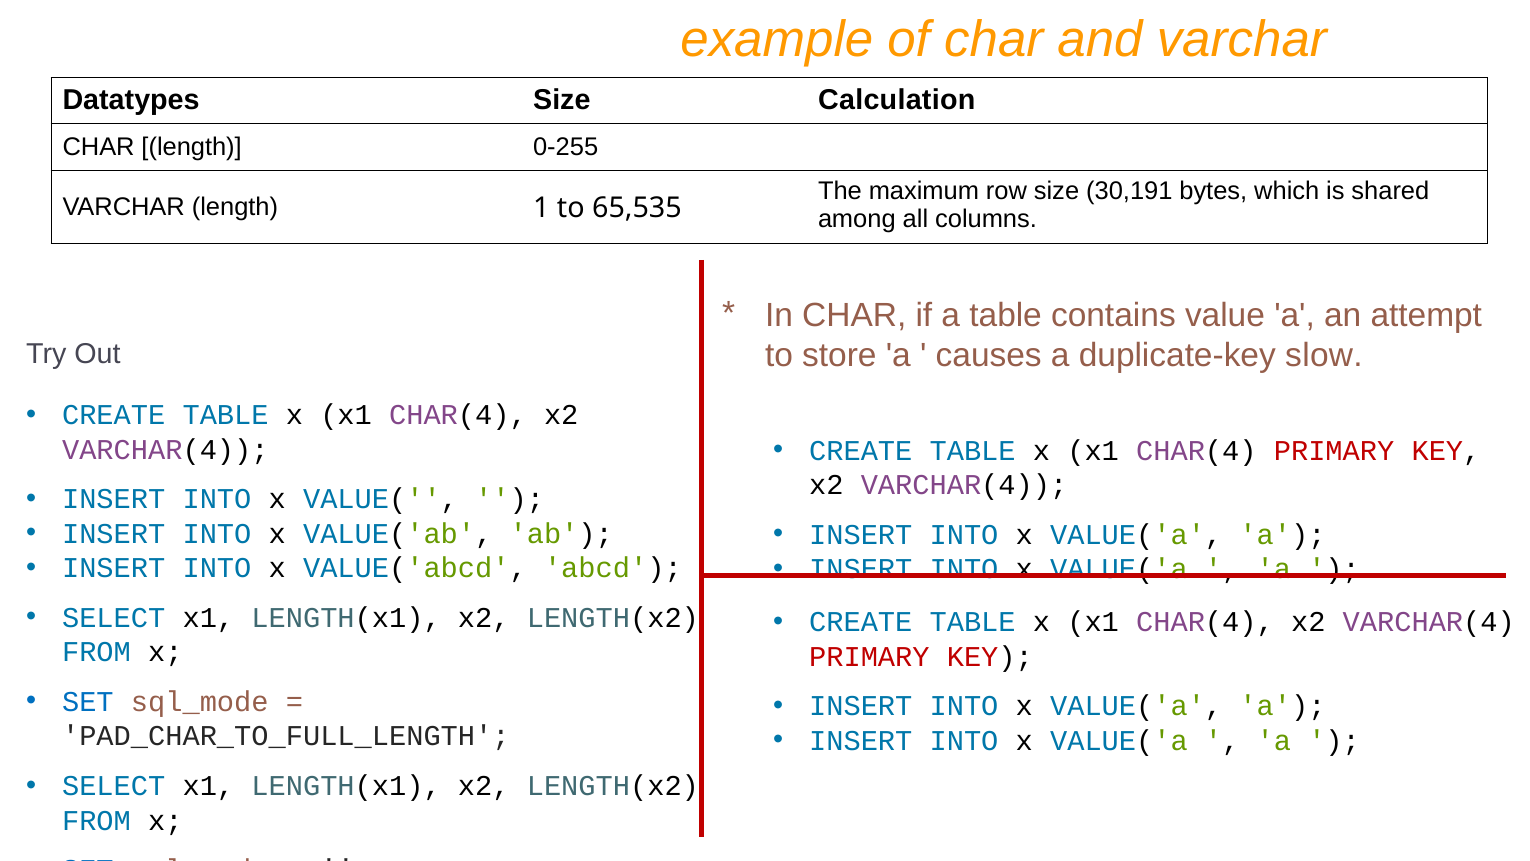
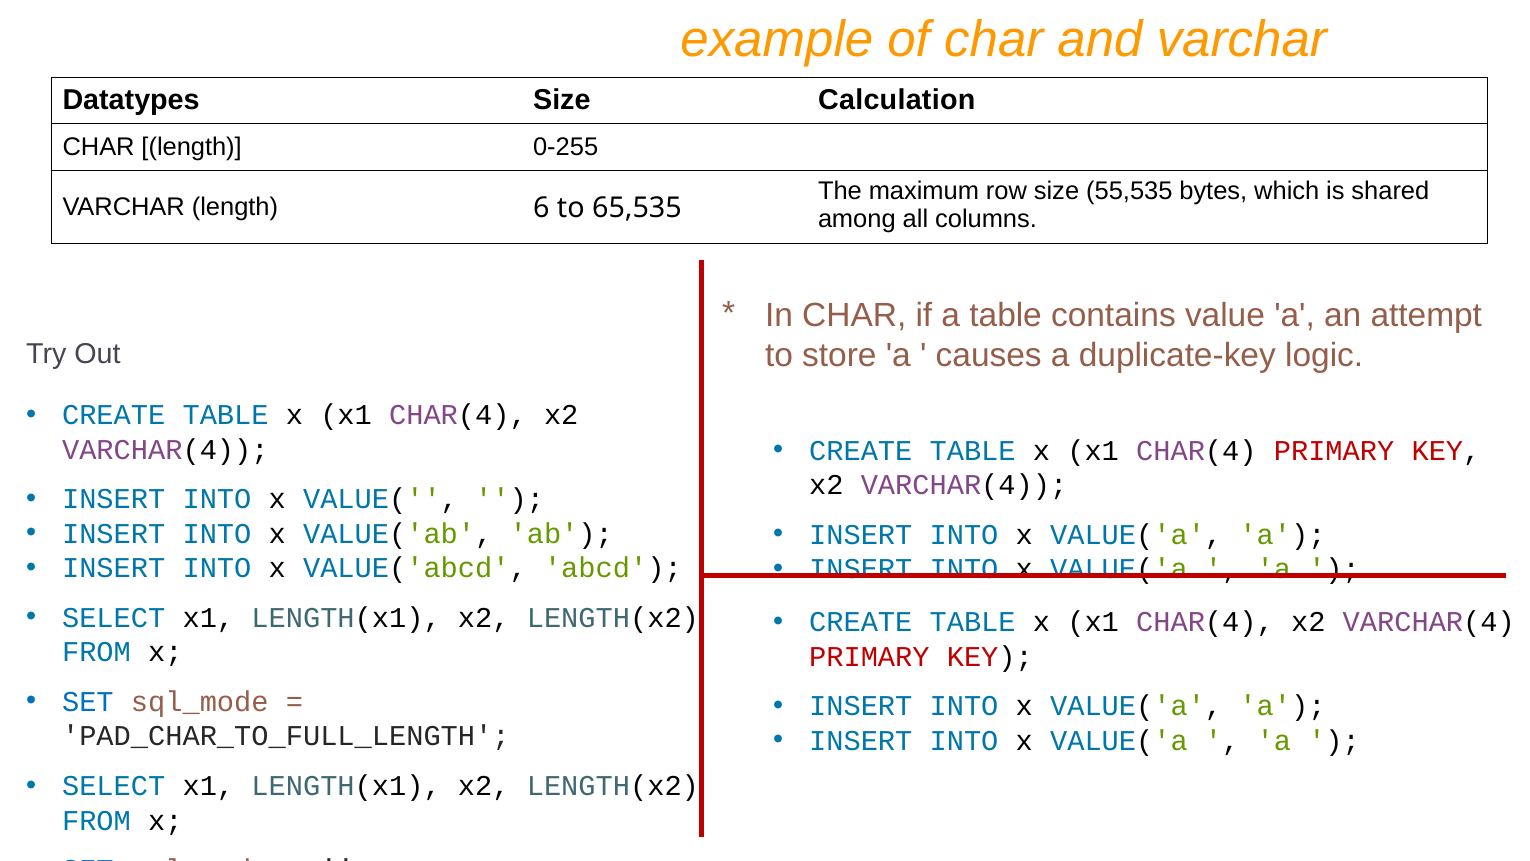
30,191: 30,191 -> 55,535
1: 1 -> 6
slow: slow -> logic
